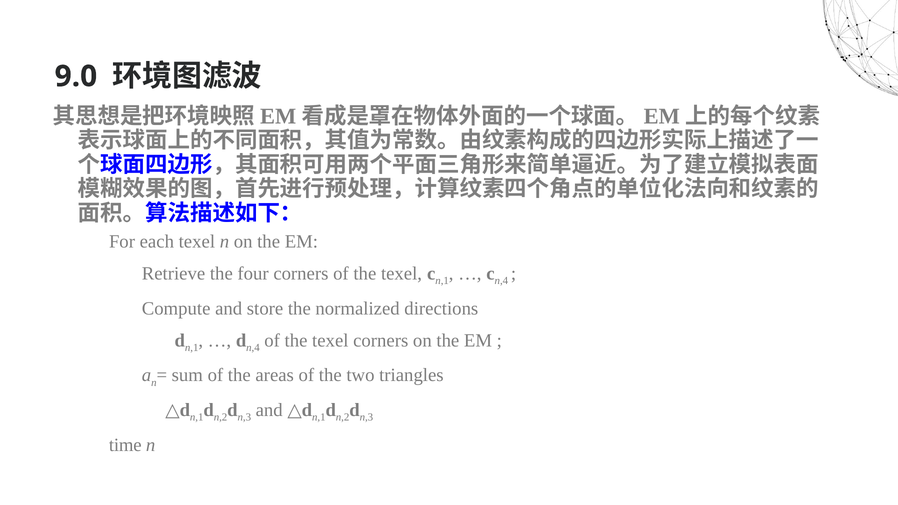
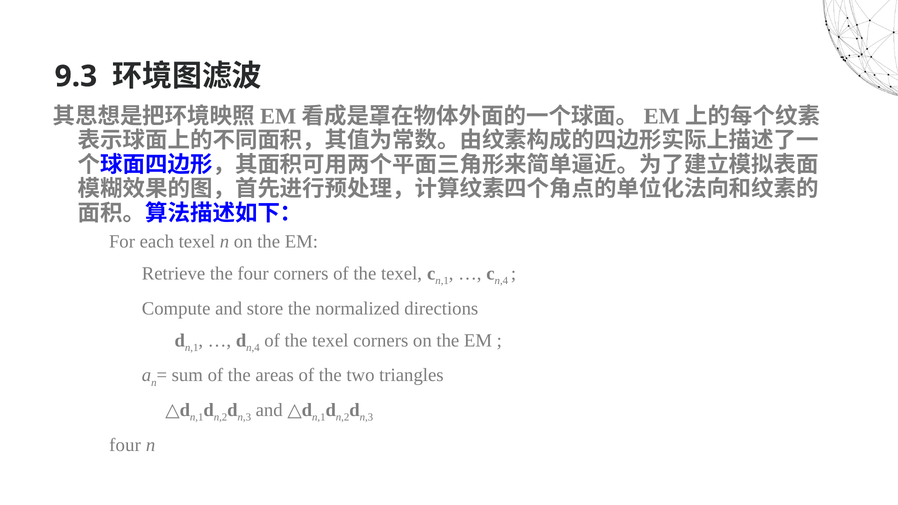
9.0: 9.0 -> 9.3
time at (125, 445): time -> four
